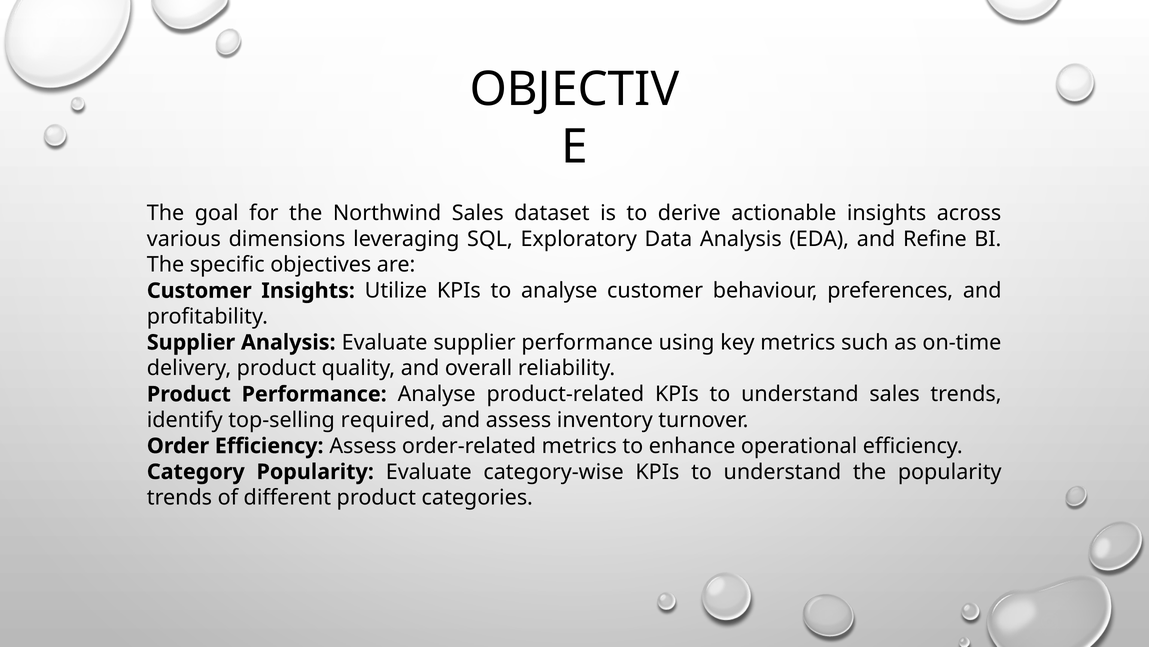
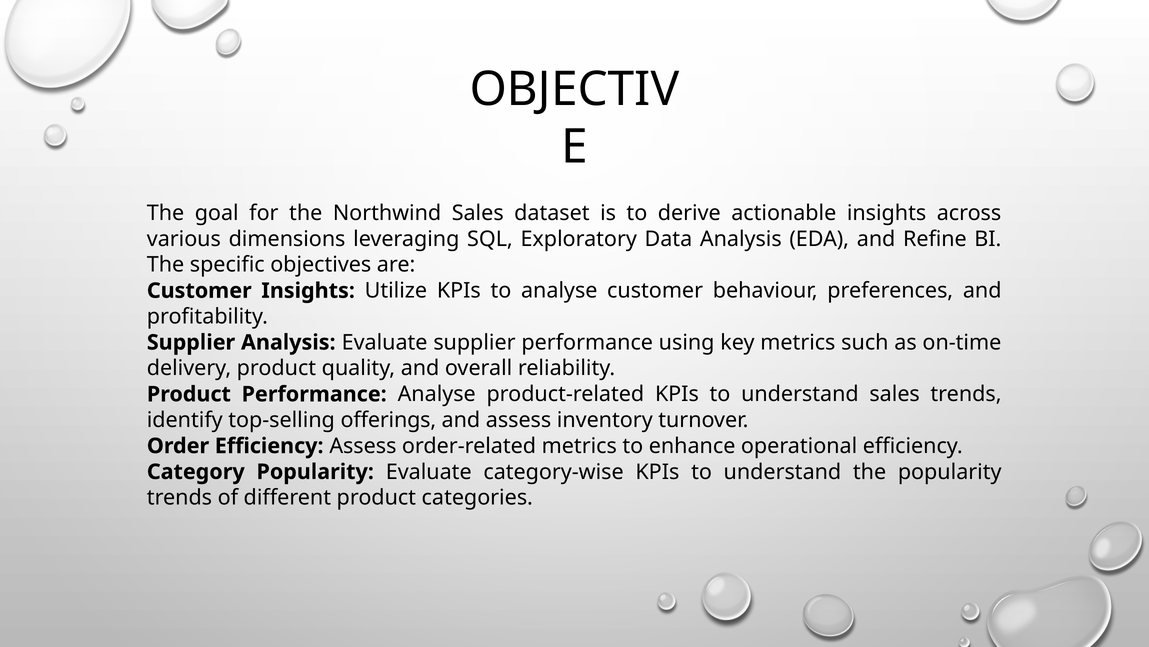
required: required -> offerings
